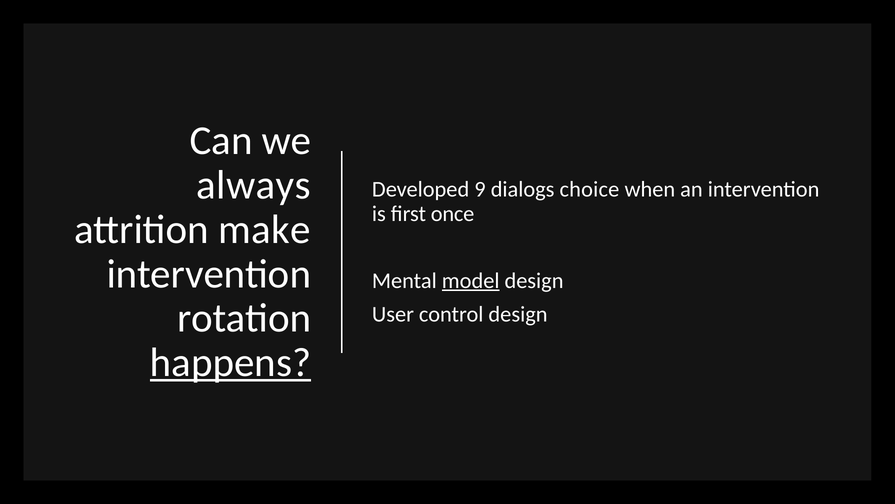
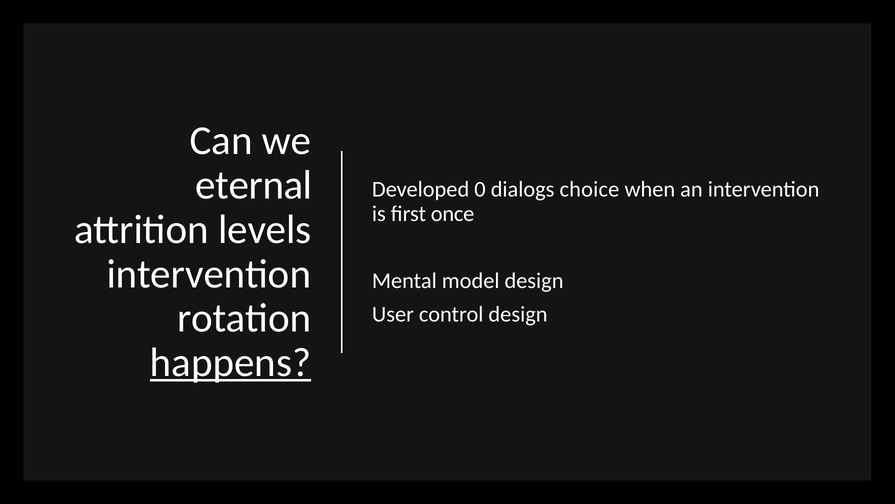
always: always -> eternal
9: 9 -> 0
make: make -> levels
model underline: present -> none
